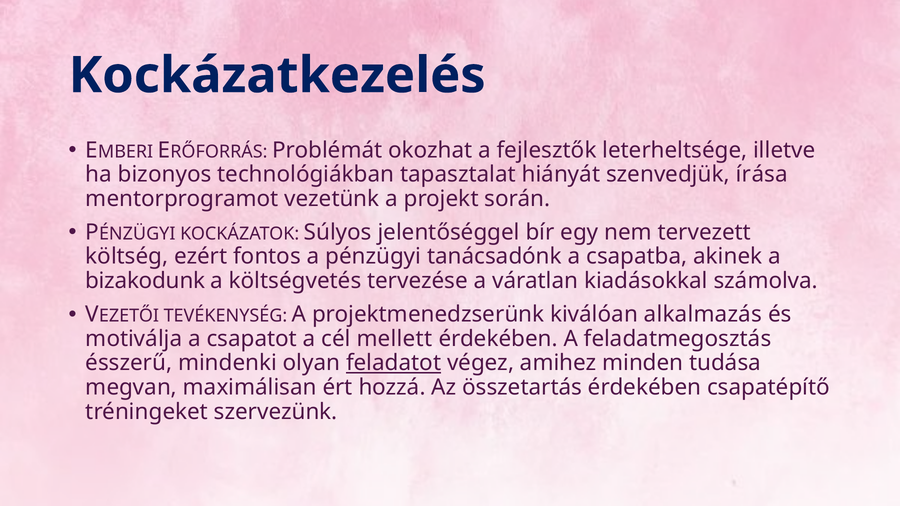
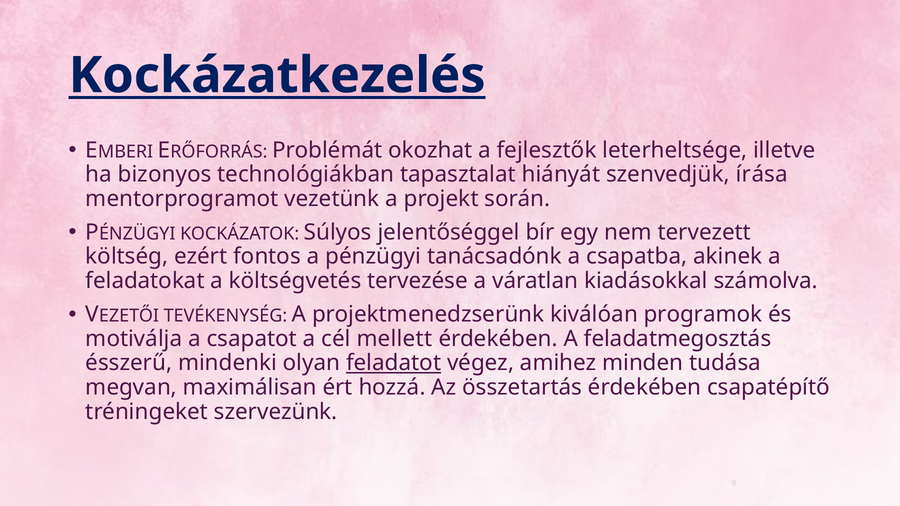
Kockázatkezelés underline: none -> present
bizakodunk: bizakodunk -> feladatokat
alkalmazás: alkalmazás -> programok
